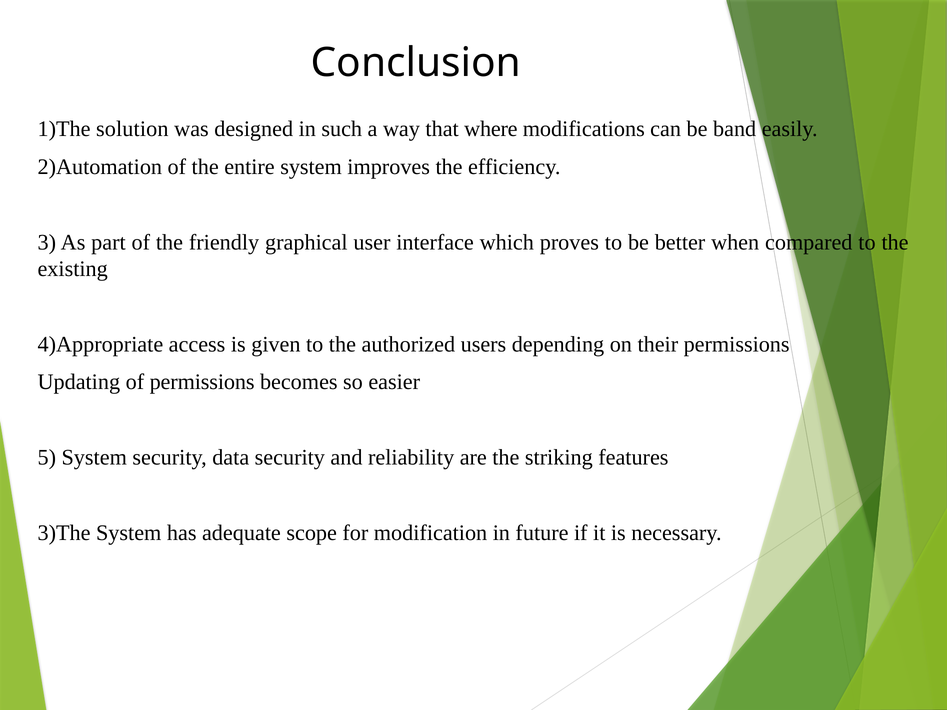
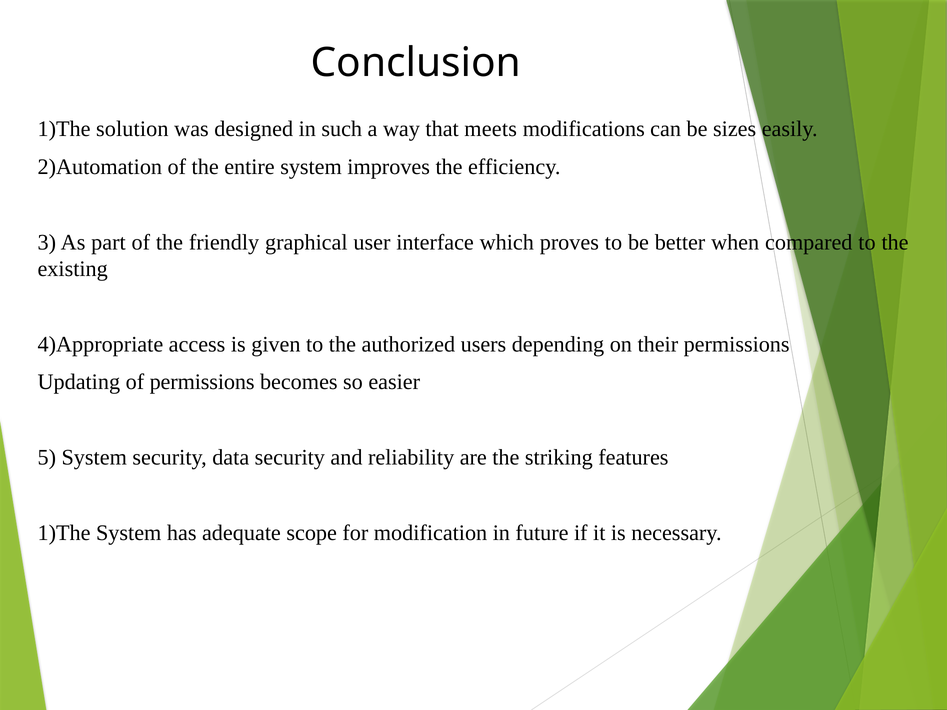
where: where -> meets
band: band -> sizes
3)The at (64, 533): 3)The -> 1)The
